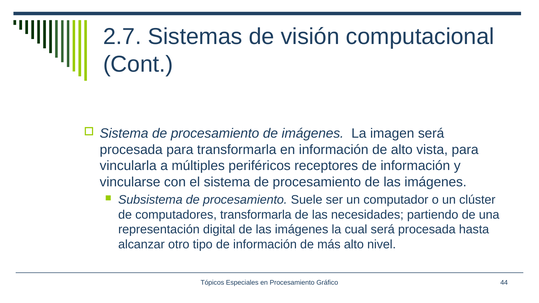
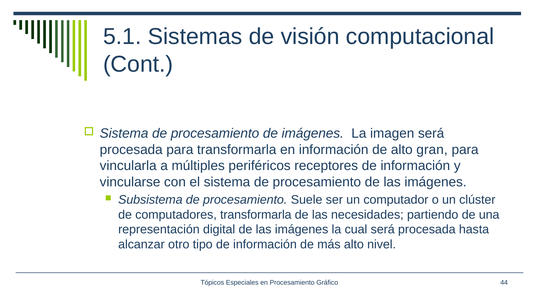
2.7: 2.7 -> 5.1
vista: vista -> gran
